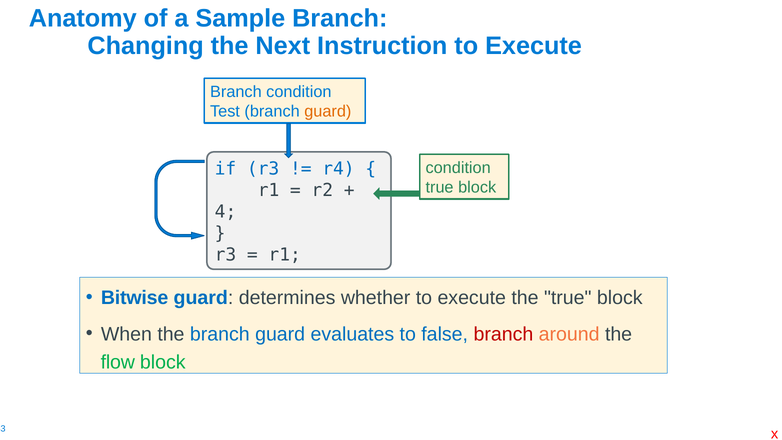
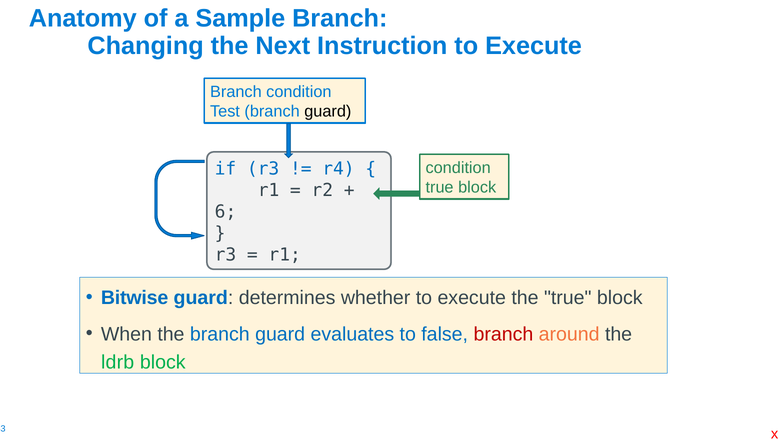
guard at (328, 111) colour: orange -> black
4: 4 -> 6
flow: flow -> ldrb
